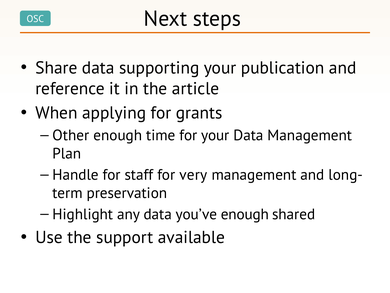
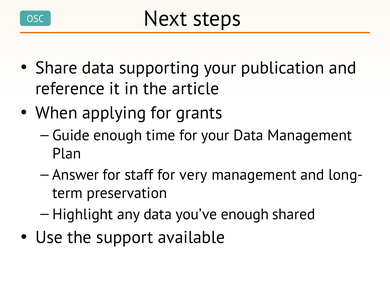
Other: Other -> Guide
Handle: Handle -> Answer
